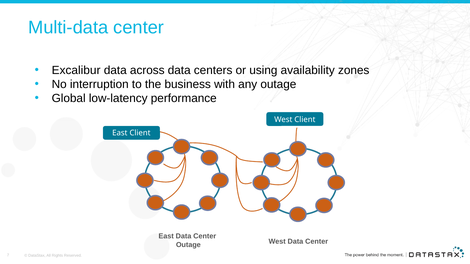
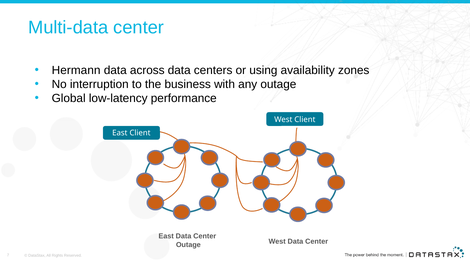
Excalibur: Excalibur -> Hermann
